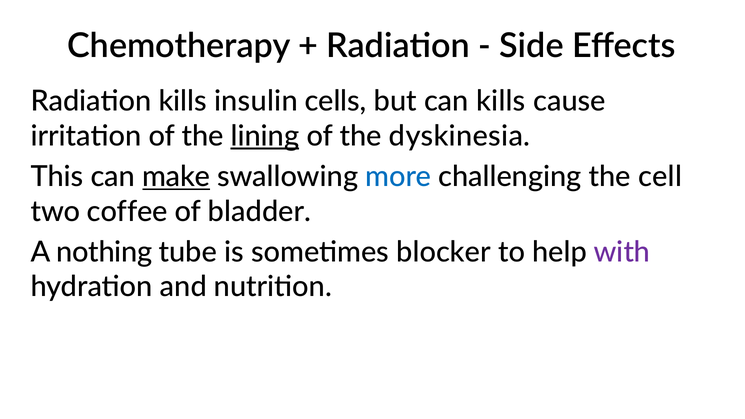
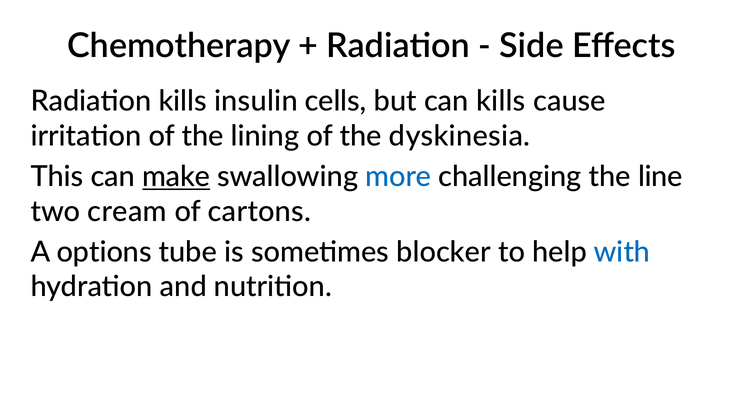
lining underline: present -> none
cell: cell -> line
coffee: coffee -> cream
bladder: bladder -> cartons
nothing: nothing -> options
with colour: purple -> blue
